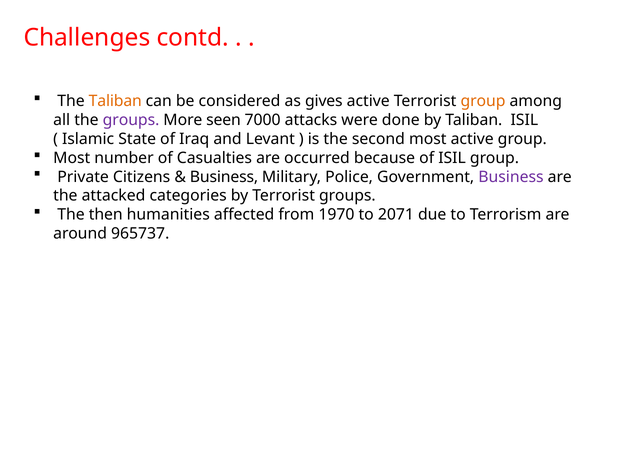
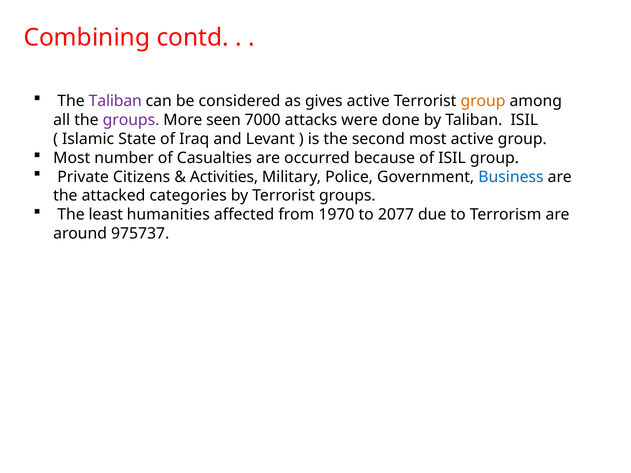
Challenges: Challenges -> Combining
Taliban at (115, 101) colour: orange -> purple
Business at (224, 177): Business -> Activities
Business at (511, 177) colour: purple -> blue
then: then -> least
2071: 2071 -> 2077
965737: 965737 -> 975737
